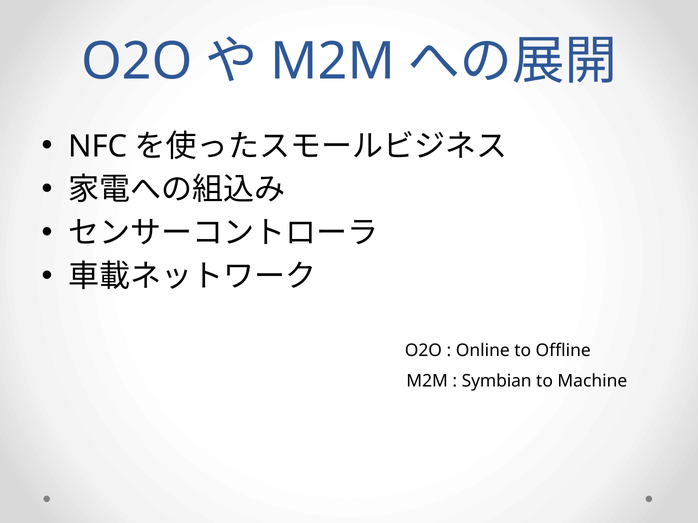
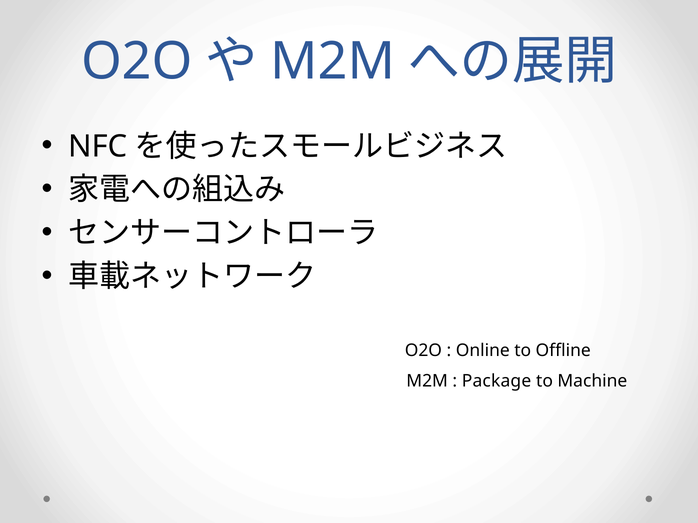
Symbian: Symbian -> Package
